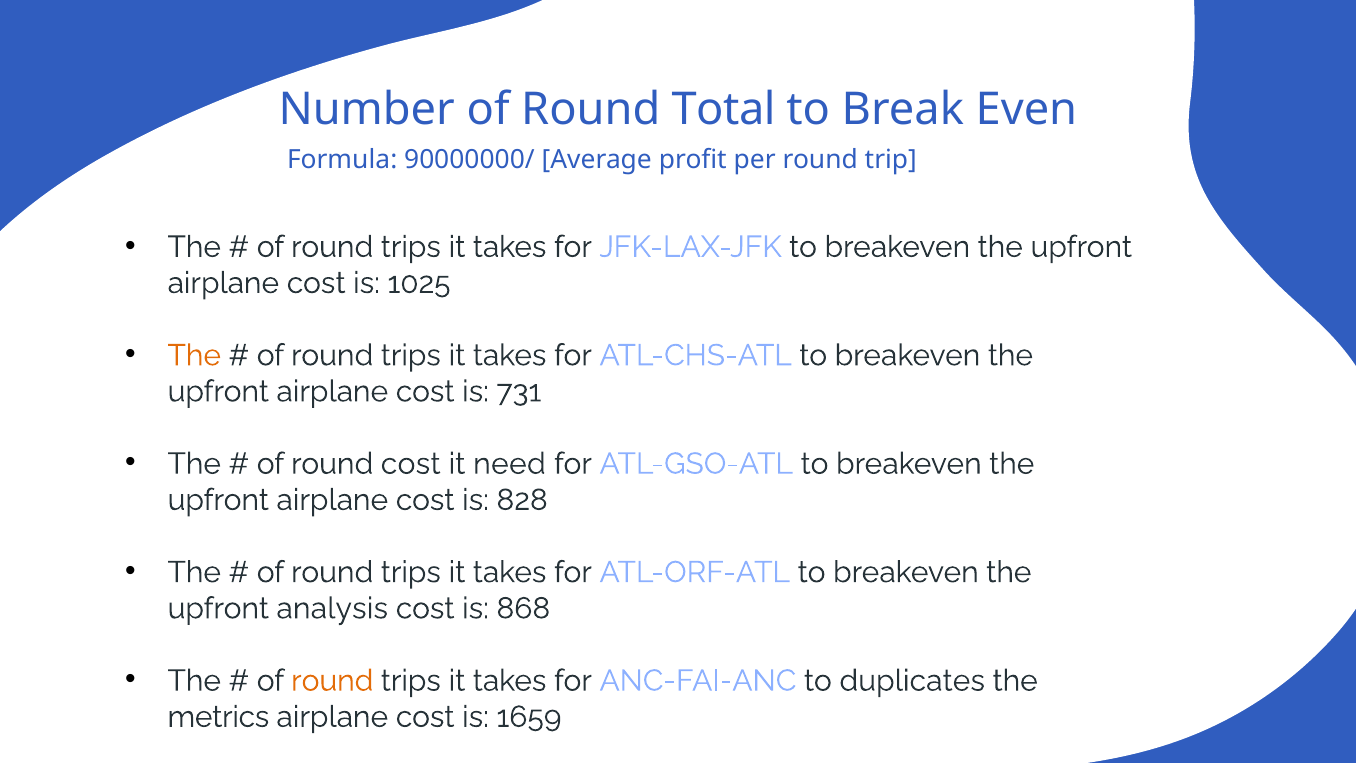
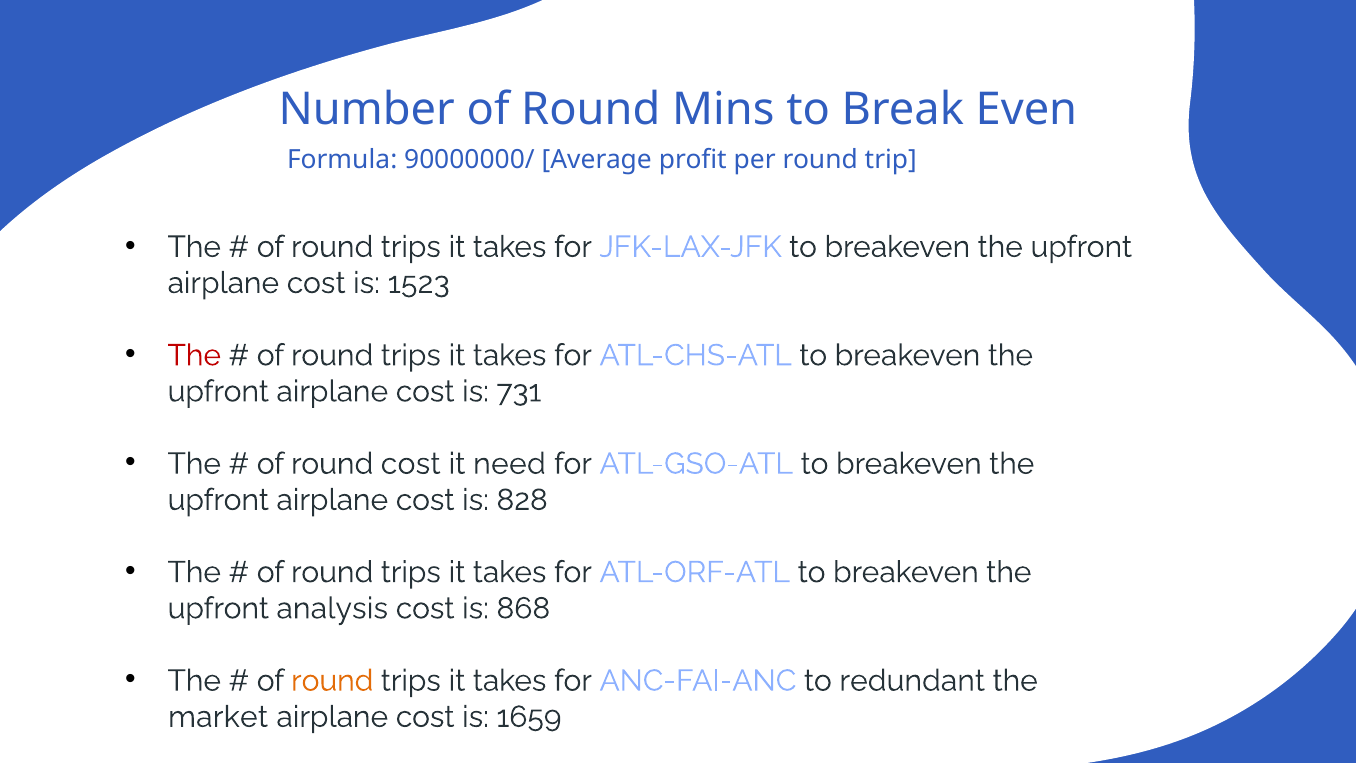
Total: Total -> Mins
1025: 1025 -> 1523
The at (194, 355) colour: orange -> red
duplicates: duplicates -> redundant
metrics: metrics -> market
